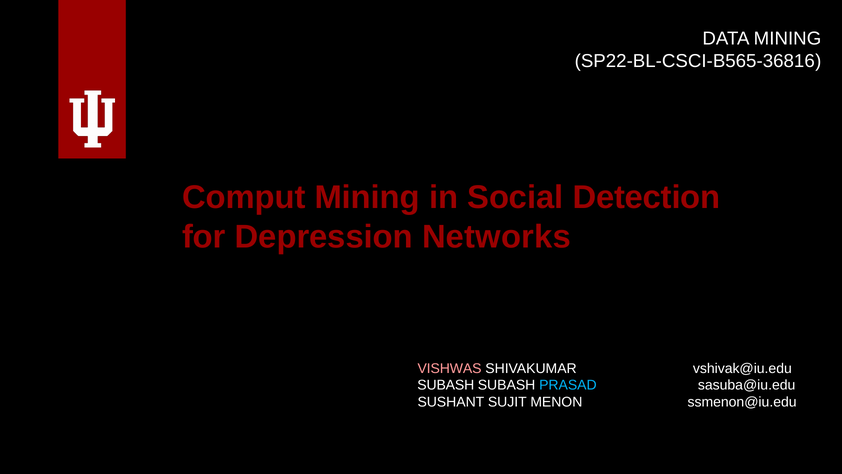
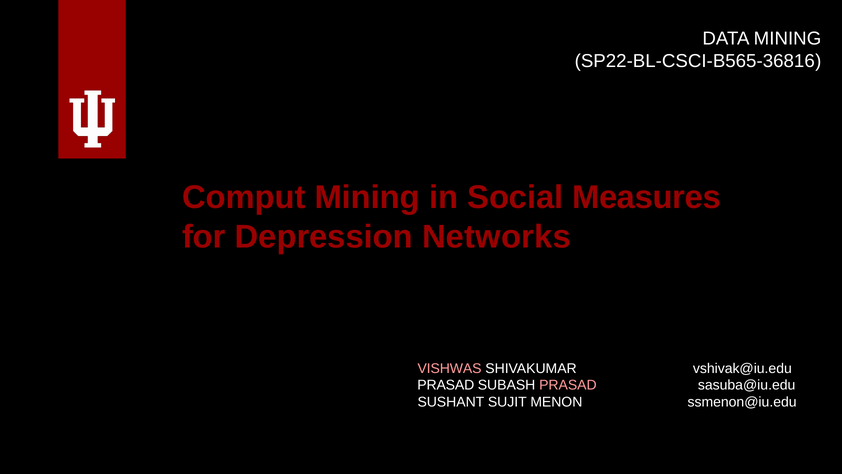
Detection: Detection -> Measures
SUBASH at (446, 385): SUBASH -> PRASAD
PRASAD at (568, 385) colour: light blue -> pink
